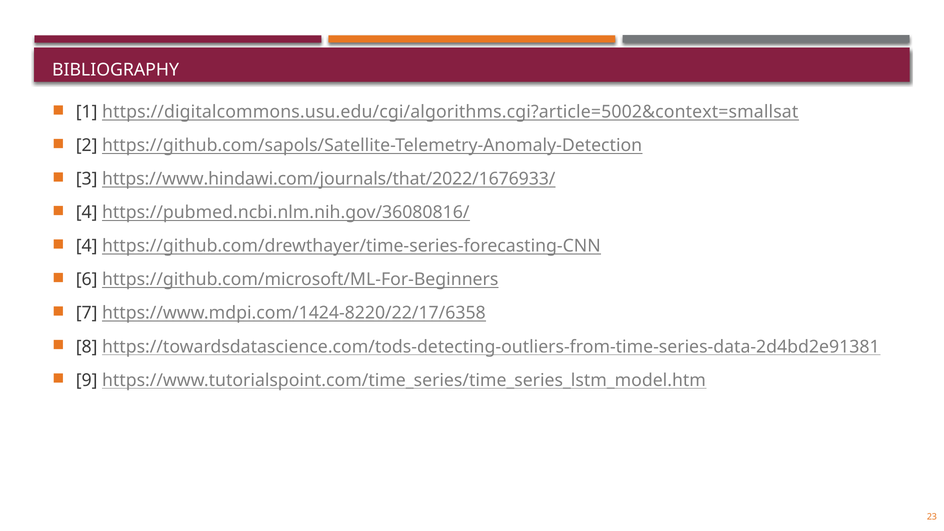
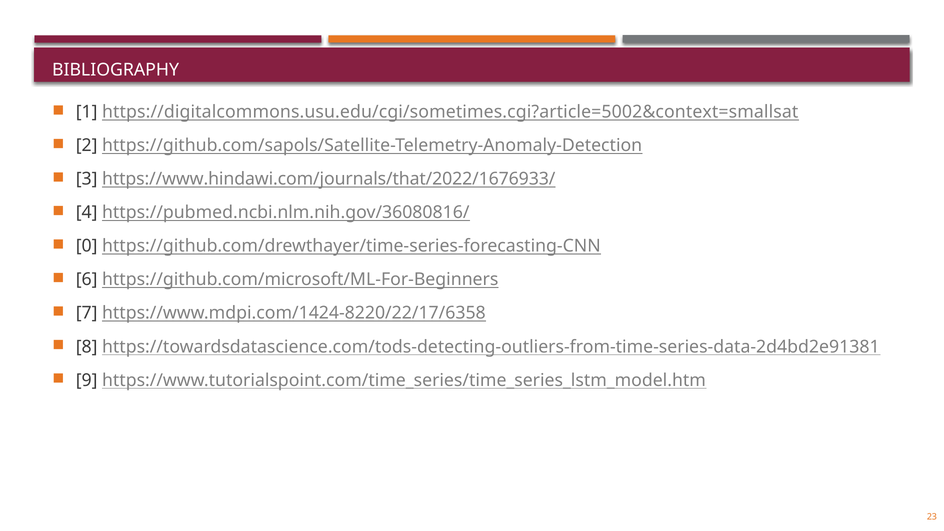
https://digitalcommons.usu.edu/cgi/algorithms.cgi?article=5002&context=smallsat: https://digitalcommons.usu.edu/cgi/algorithms.cgi?article=5002&context=smallsat -> https://digitalcommons.usu.edu/cgi/sometimes.cgi?article=5002&context=smallsat
4 at (87, 246): 4 -> 0
